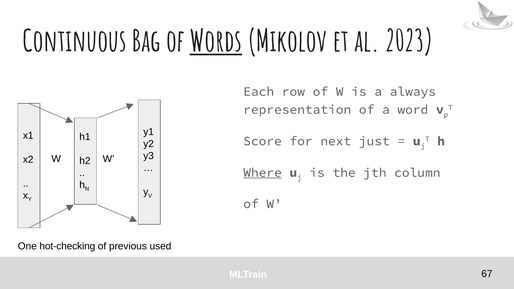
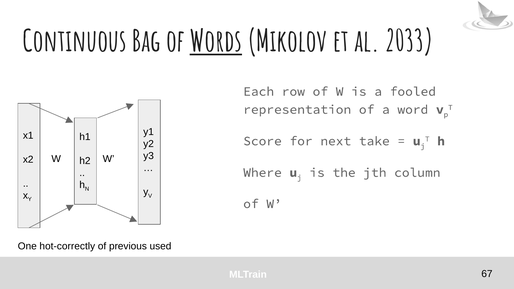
2023: 2023 -> 2033
always: always -> fooled
just: just -> take
Where underline: present -> none
hot-checking: hot-checking -> hot-correctly
